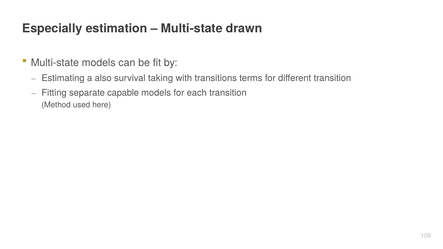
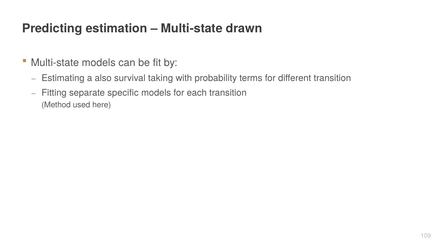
Especially: Especially -> Predicting
transitions: transitions -> probability
capable: capable -> specific
